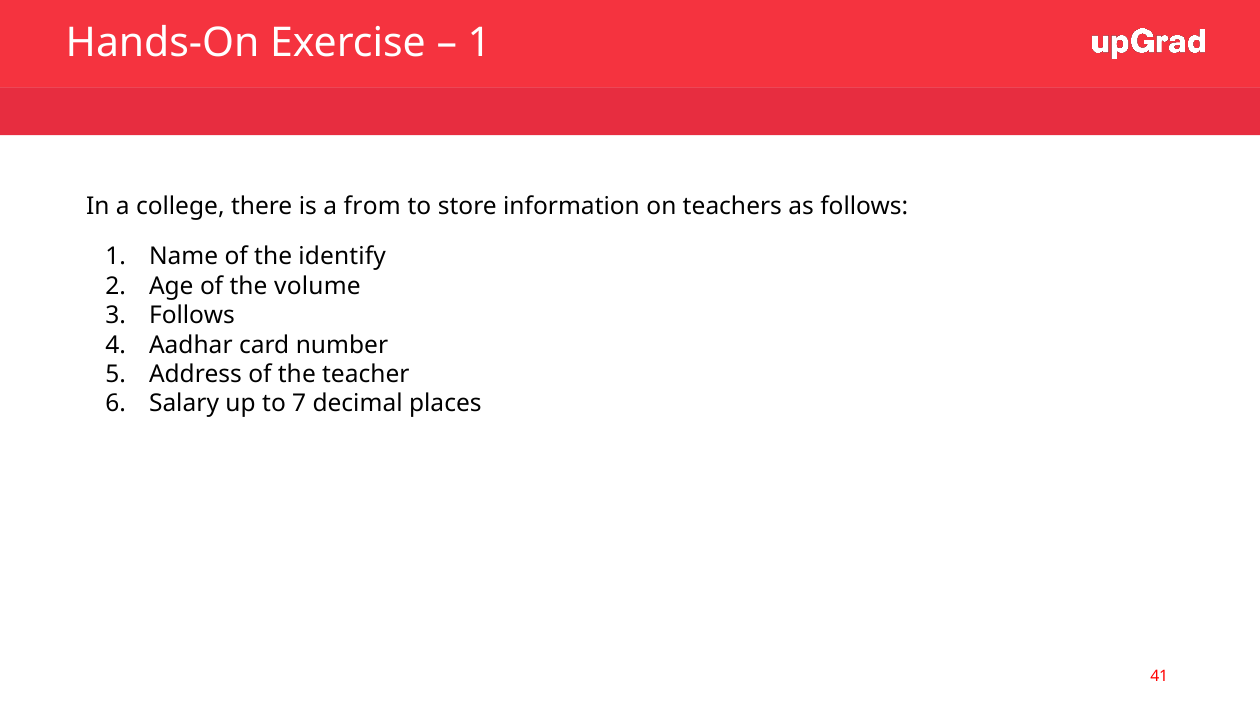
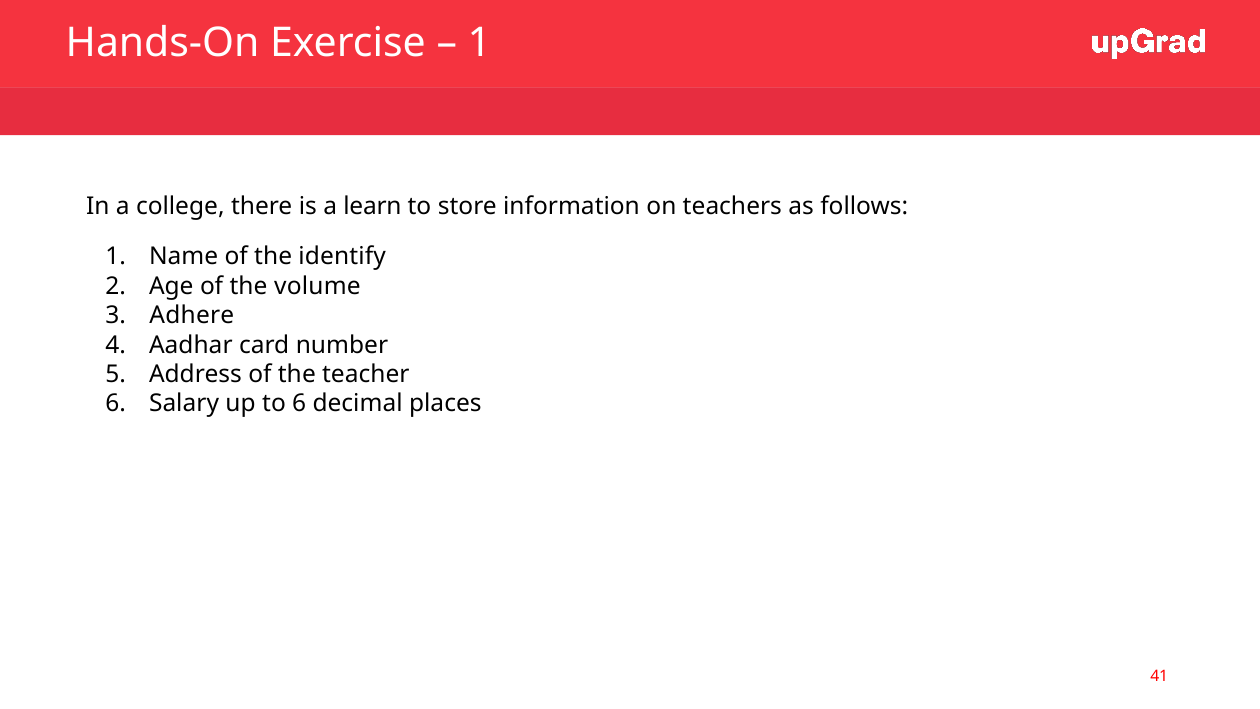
from: from -> learn
Follows at (192, 315): Follows -> Adhere
to 7: 7 -> 6
